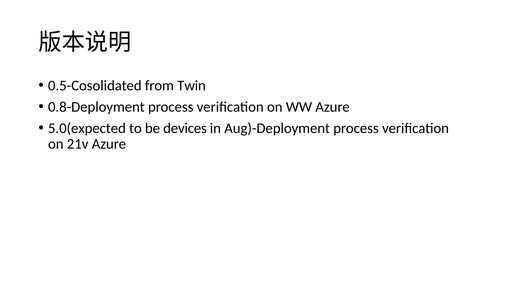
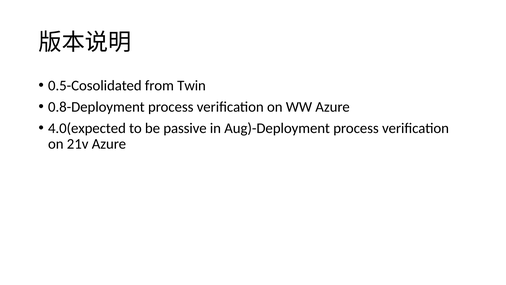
5.0(expected: 5.0(expected -> 4.0(expected
devices: devices -> passive
